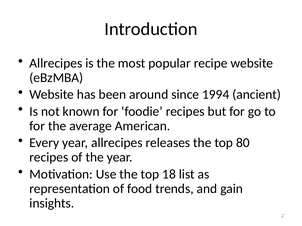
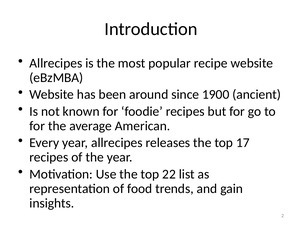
1994: 1994 -> 1900
80: 80 -> 17
18: 18 -> 22
